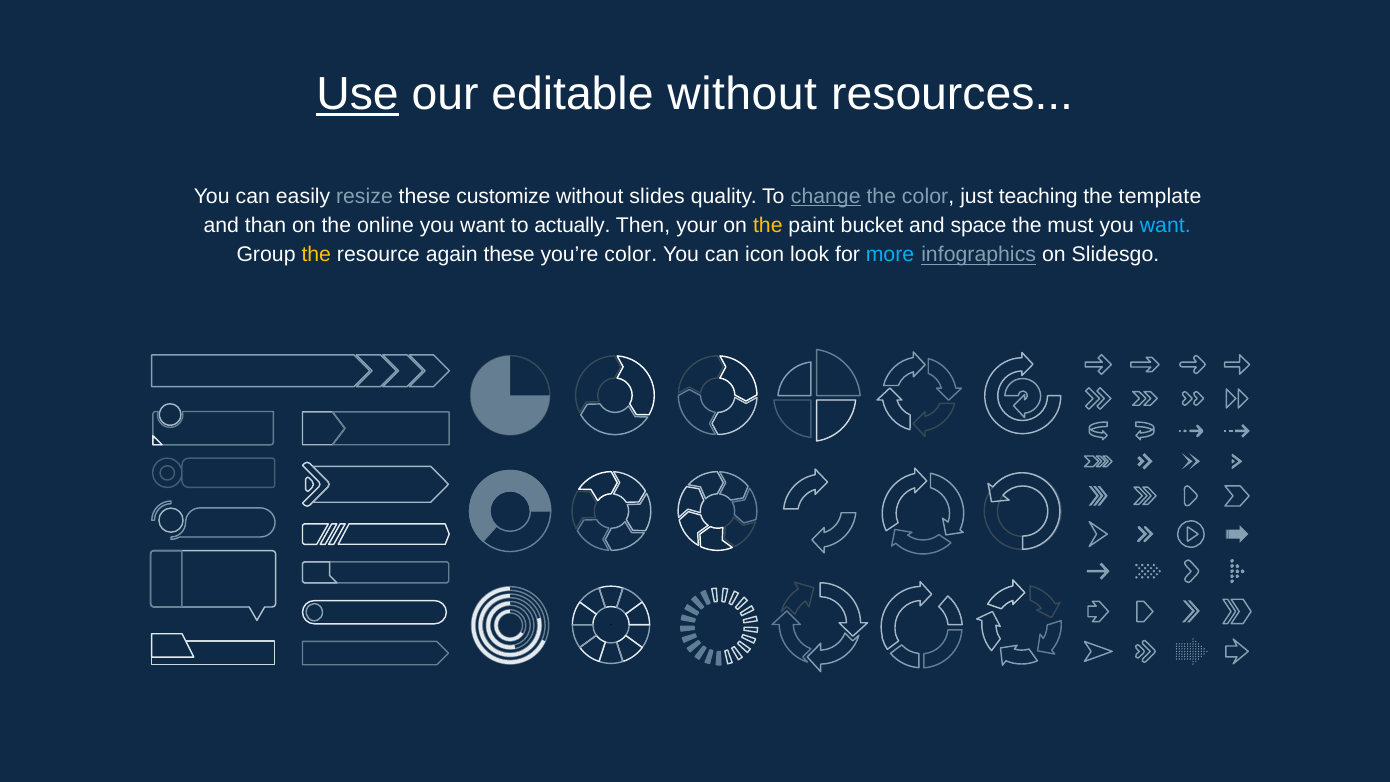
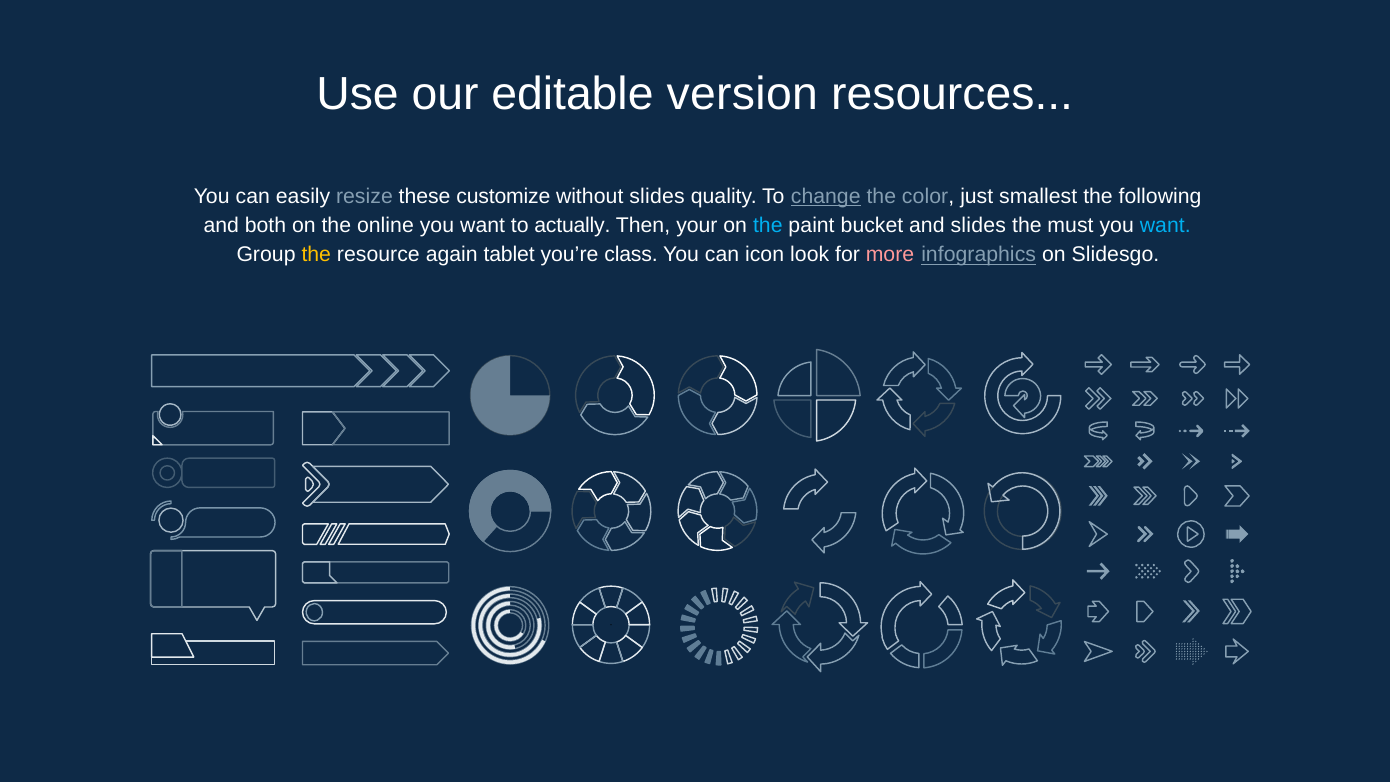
Use underline: present -> none
editable without: without -> version
teaching: teaching -> smallest
template: template -> following
than: than -> both
the at (768, 226) colour: yellow -> light blue
and space: space -> slides
again these: these -> tablet
you’re color: color -> class
more colour: light blue -> pink
